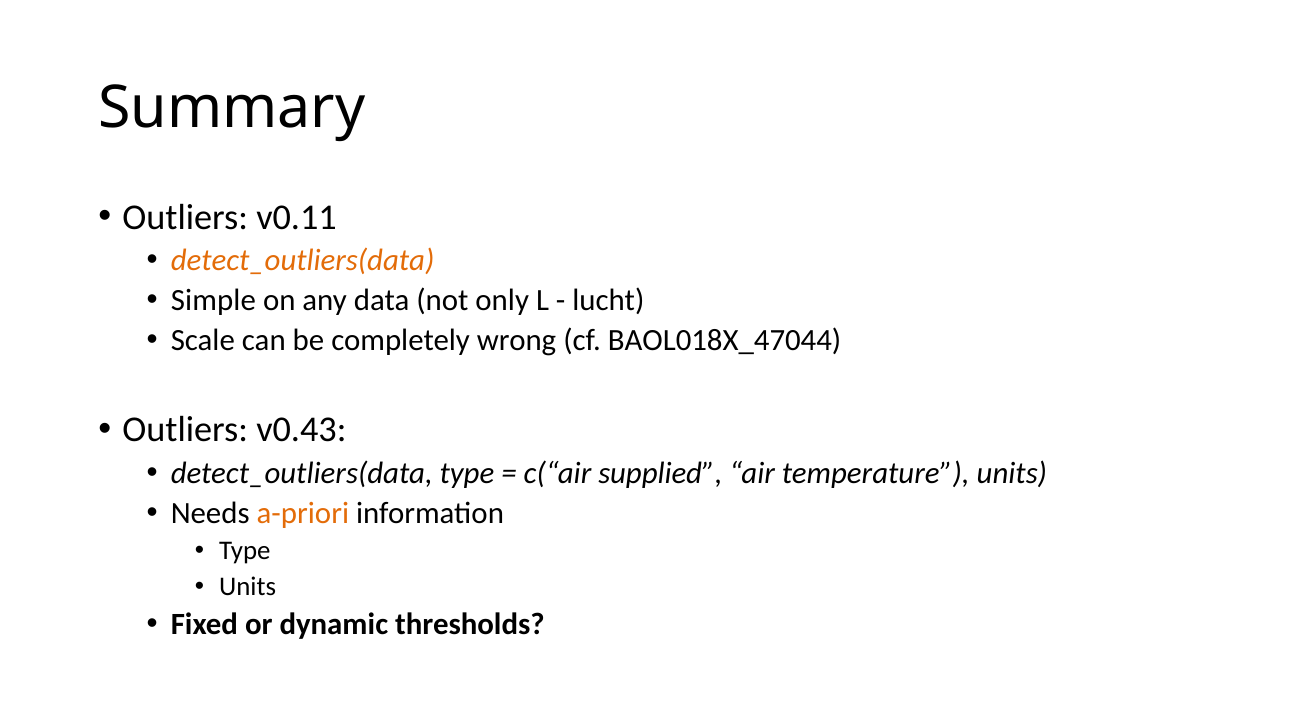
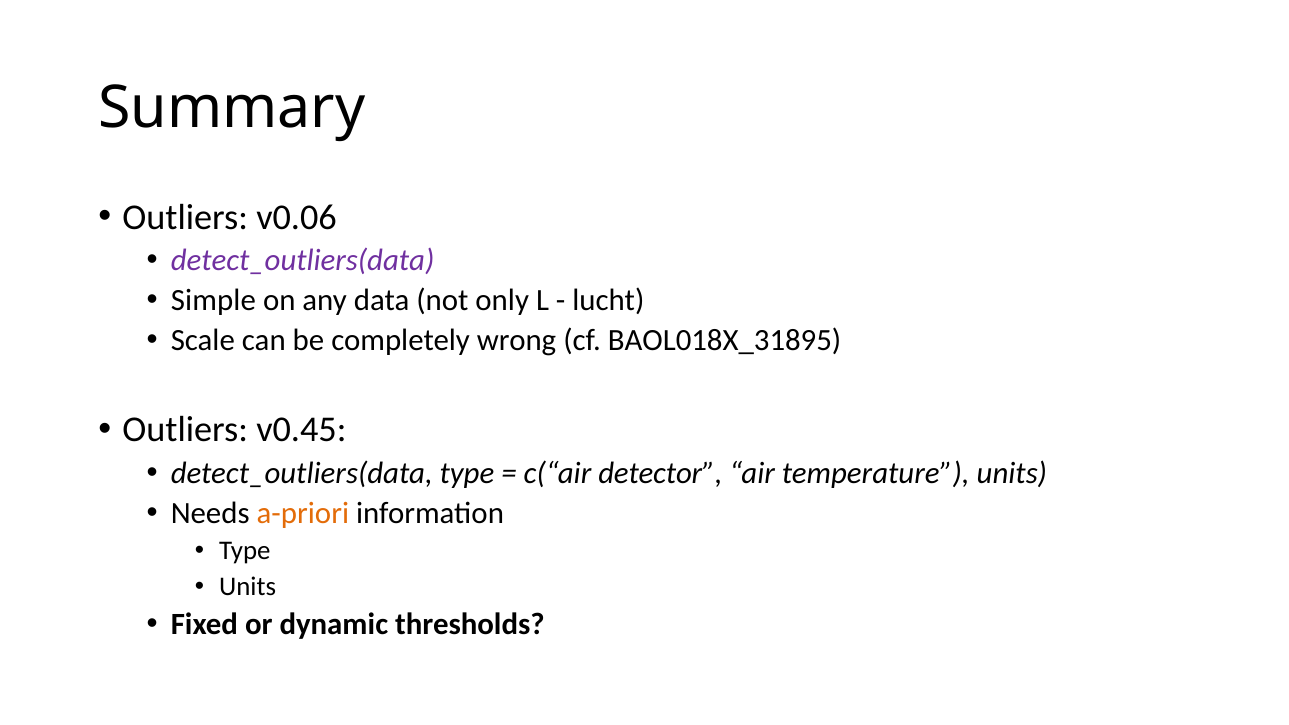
v0.11: v0.11 -> v0.06
detect_outliers(data at (303, 260) colour: orange -> purple
BAOL018X_47044: BAOL018X_47044 -> BAOL018X_31895
v0.43: v0.43 -> v0.45
supplied: supplied -> detector
